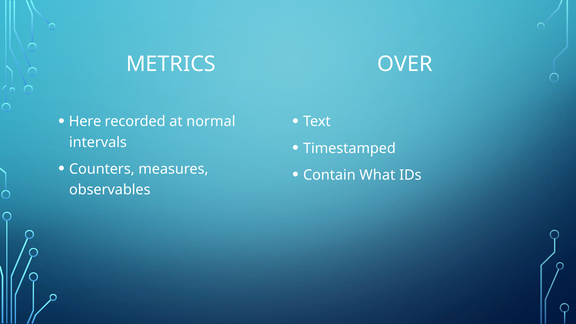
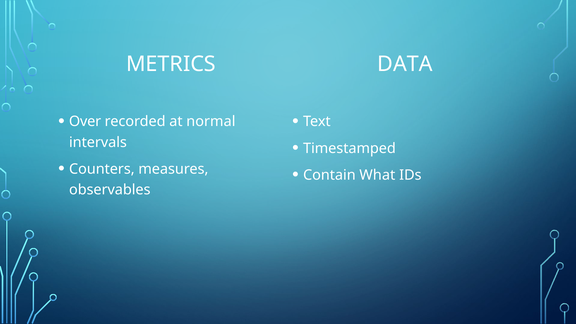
OVER: OVER -> DATA
Here: Here -> Over
